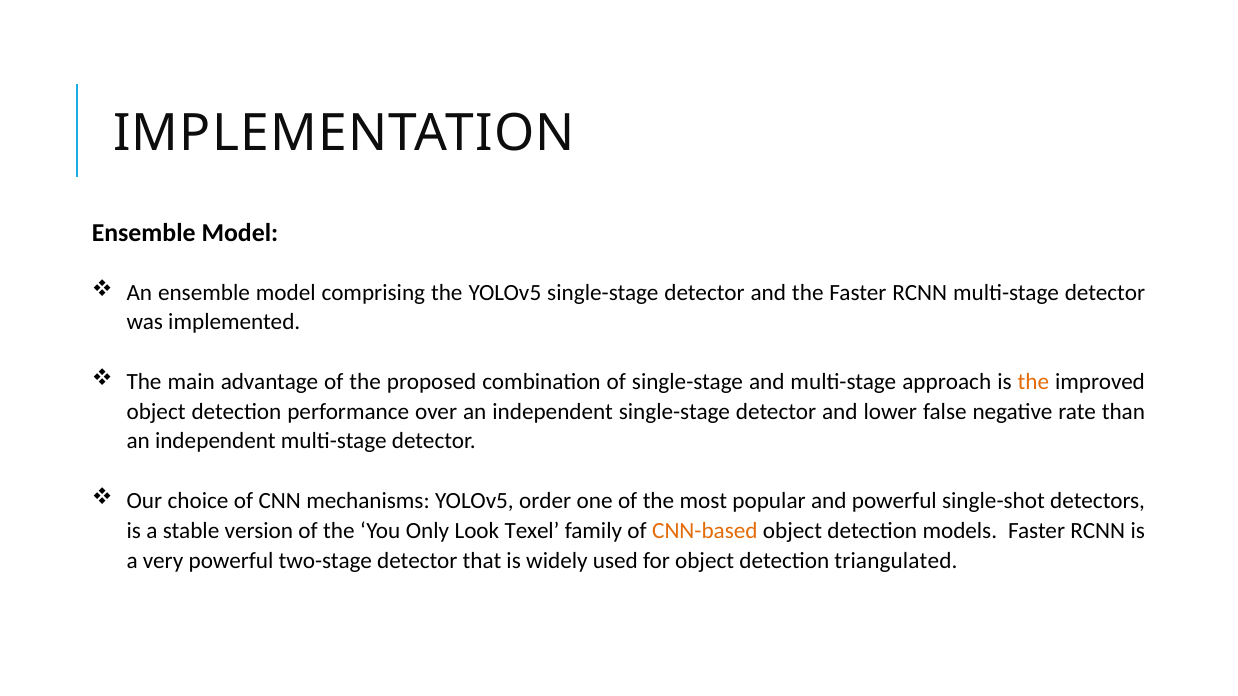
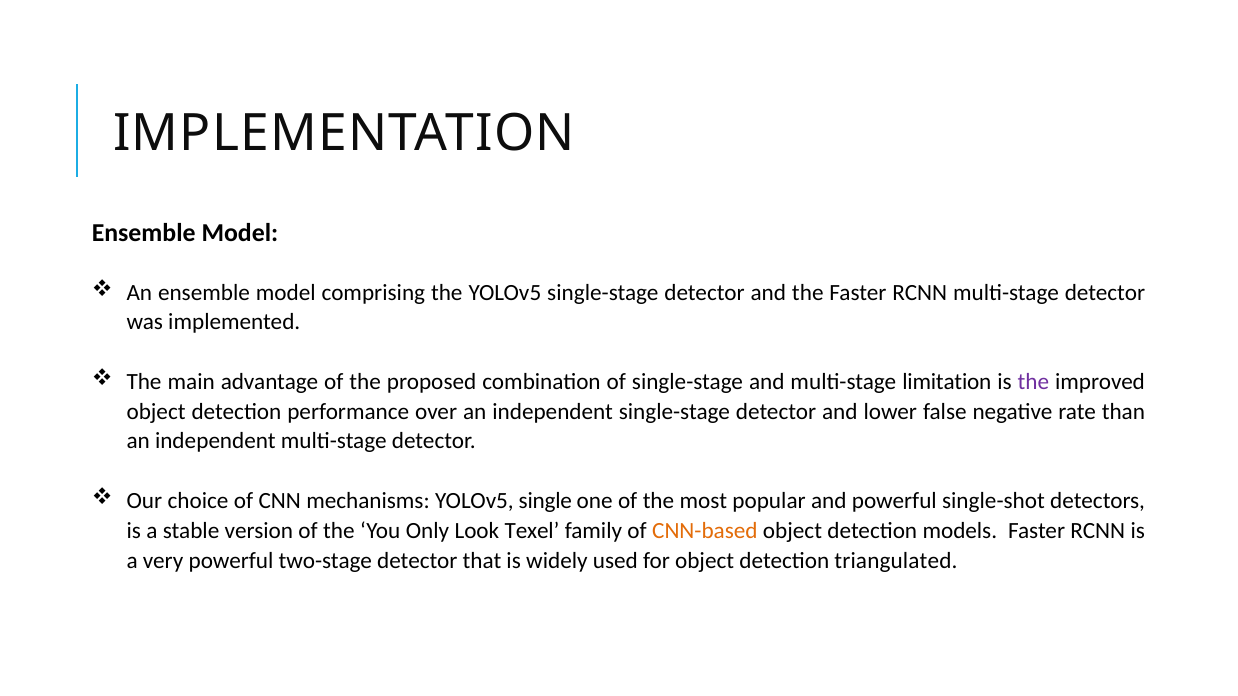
approach: approach -> limitation
the at (1033, 382) colour: orange -> purple
order: order -> single
